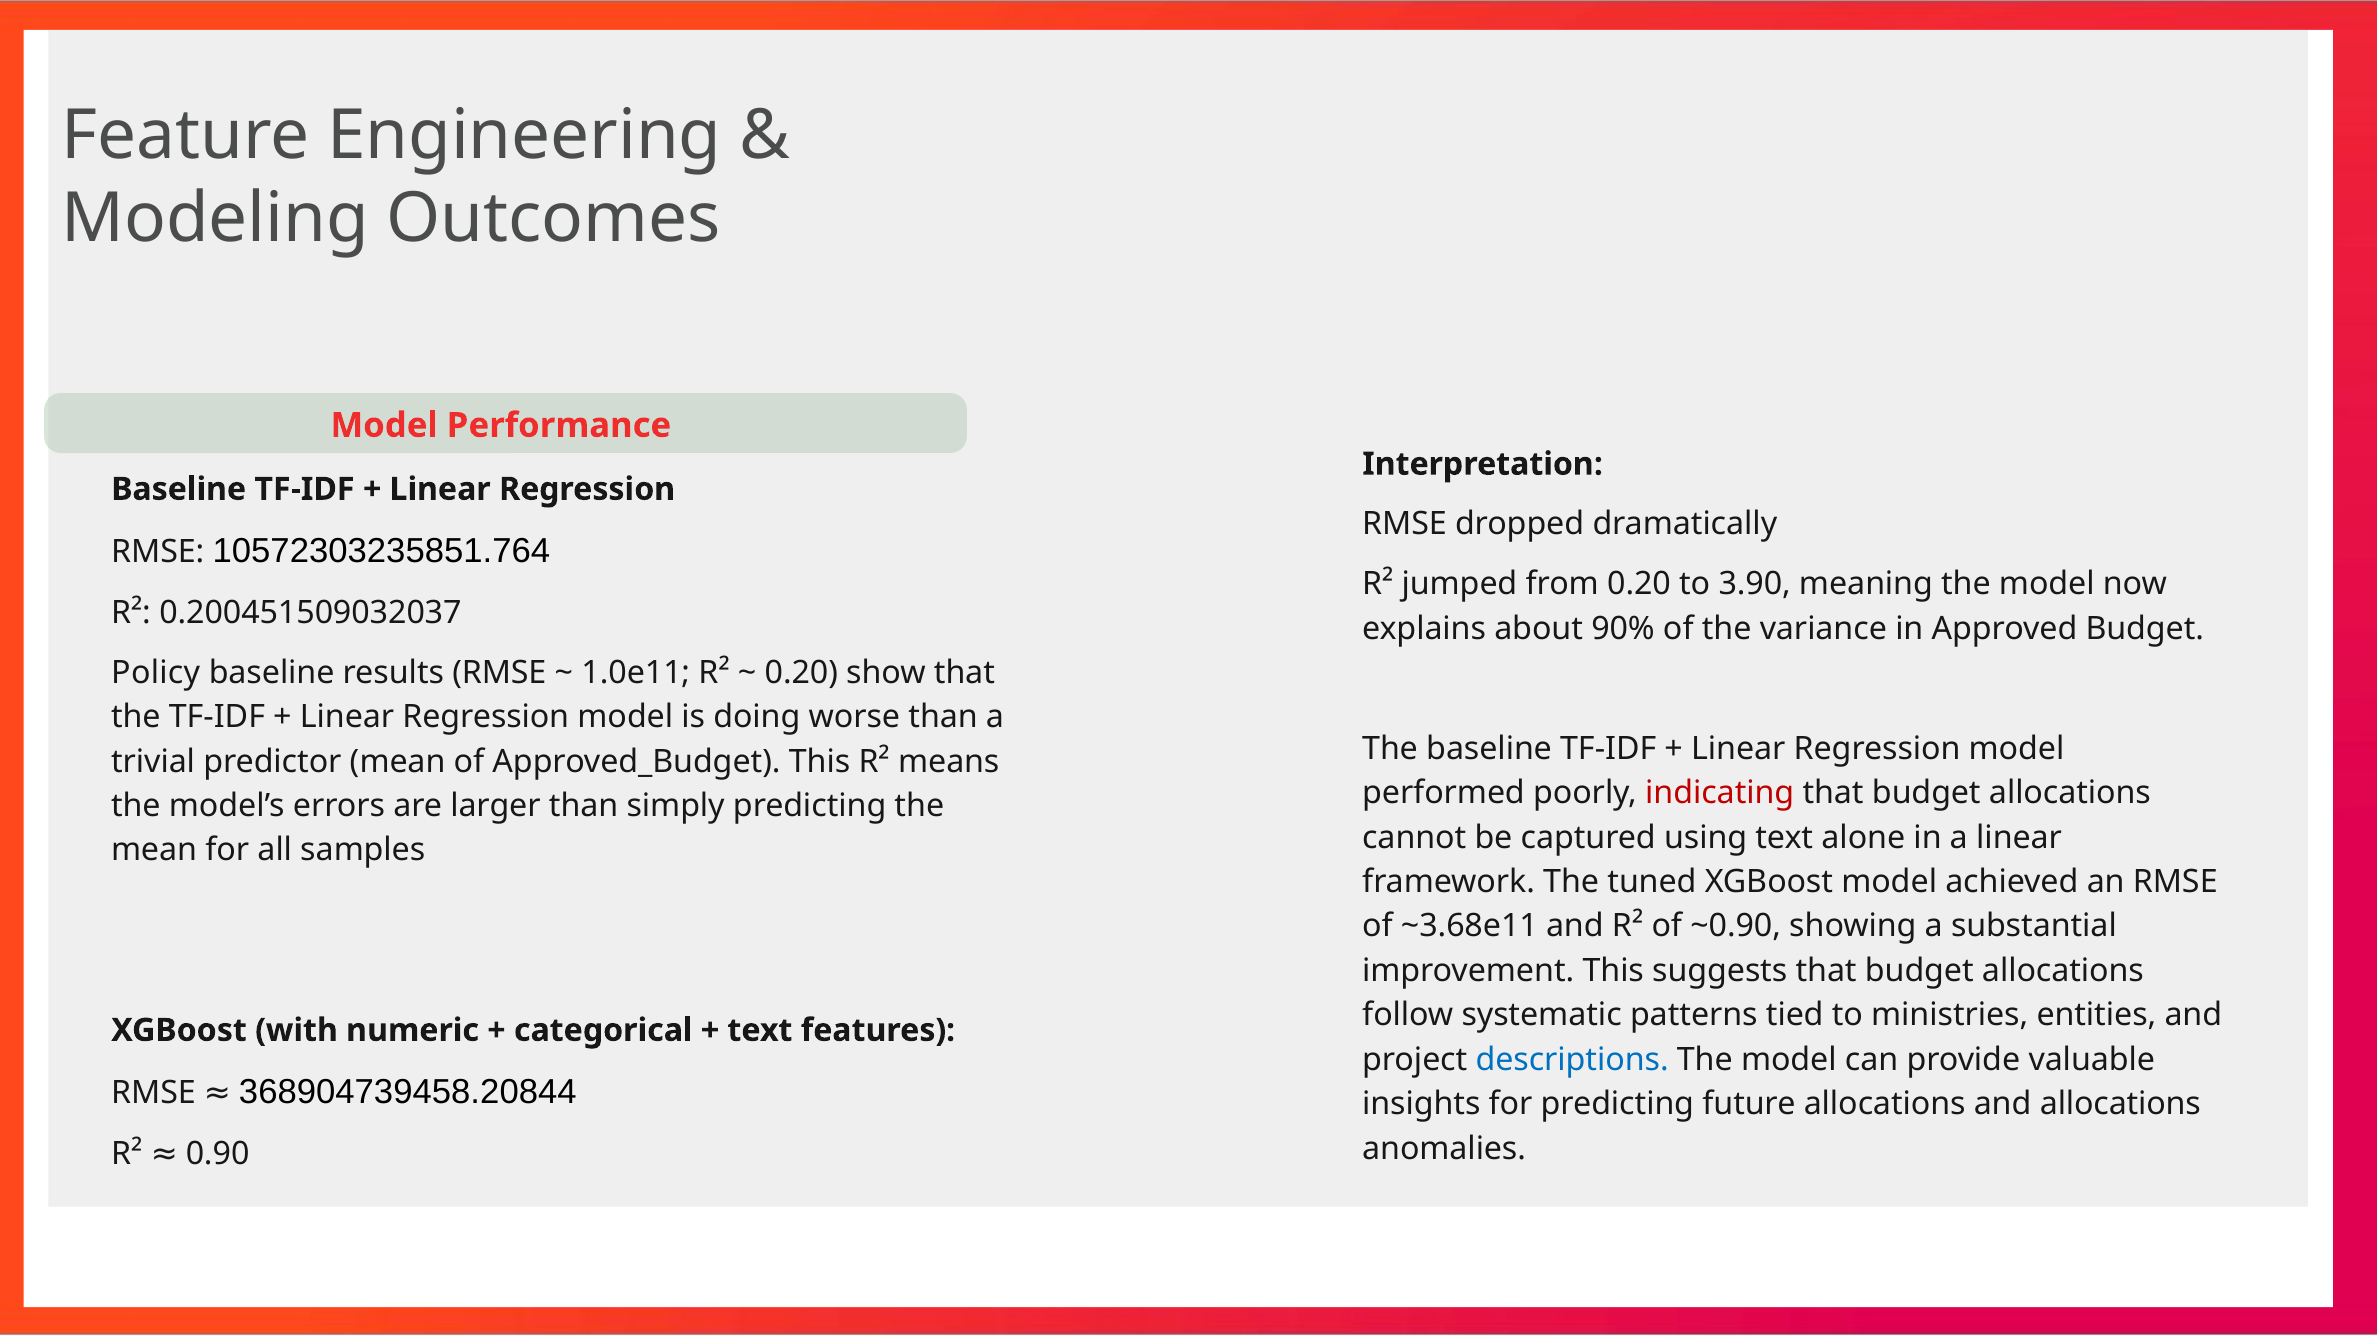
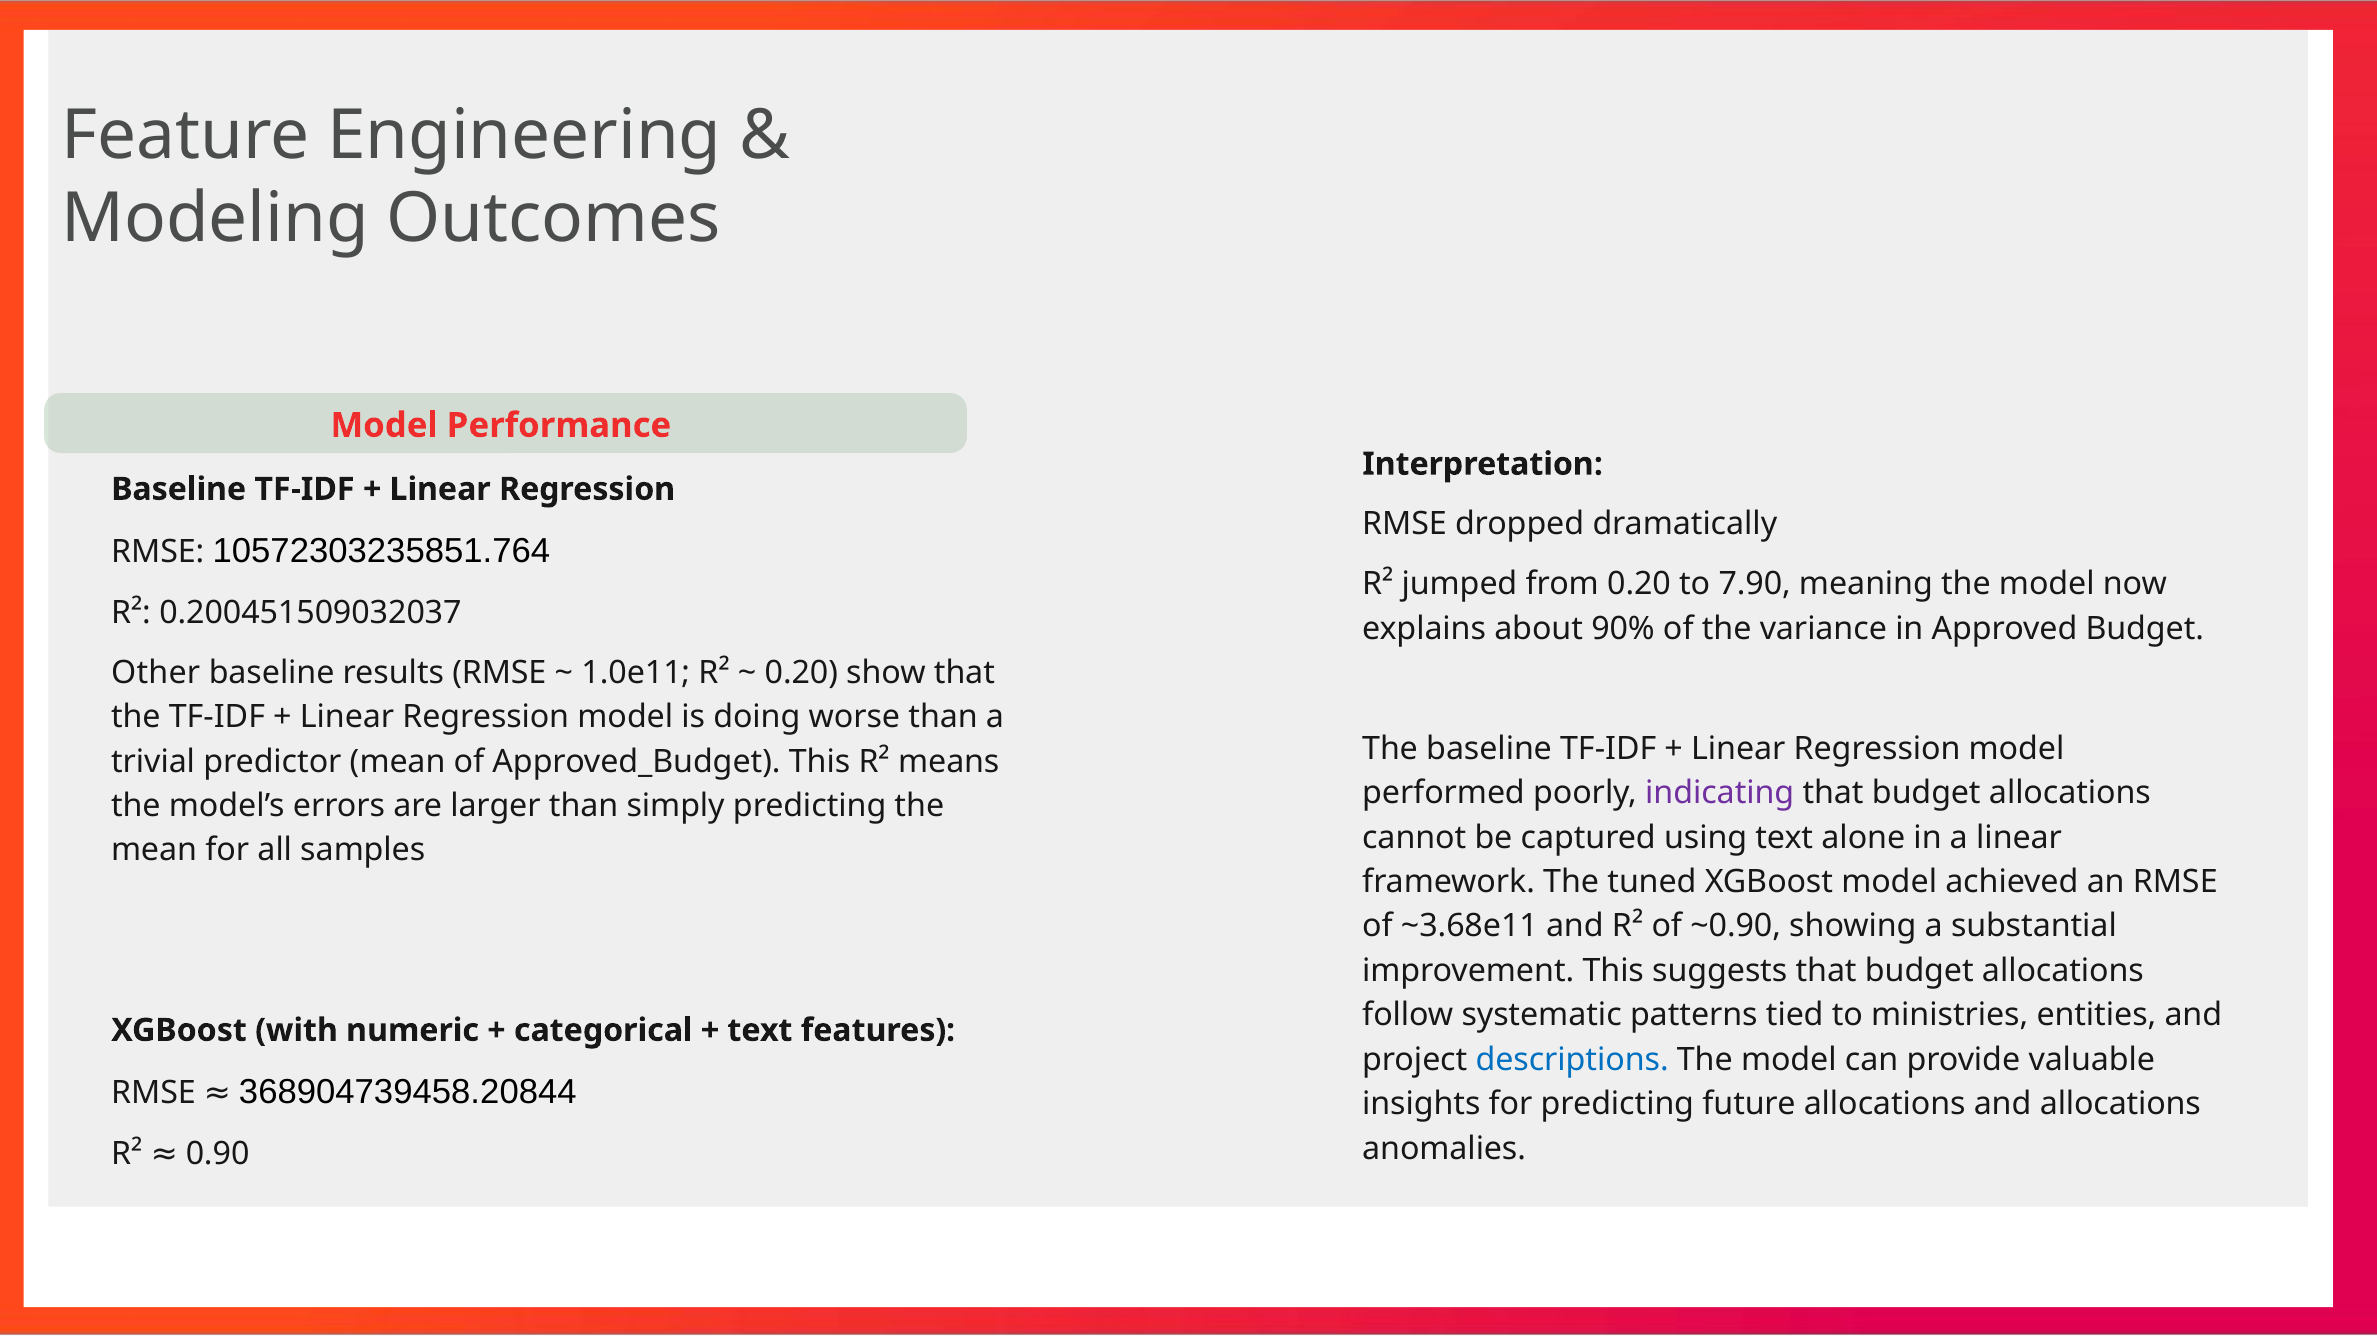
3.90: 3.90 -> 7.90
Policy: Policy -> Other
indicating colour: red -> purple
